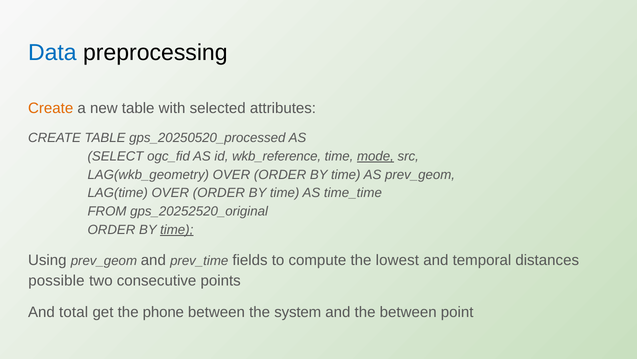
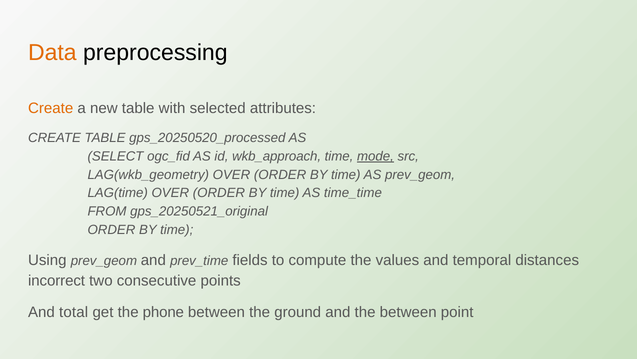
Data colour: blue -> orange
wkb_reference: wkb_reference -> wkb_approach
gps_20252520_original: gps_20252520_original -> gps_20250521_original
time at (177, 229) underline: present -> none
lowest: lowest -> values
possible: possible -> incorrect
system: system -> ground
